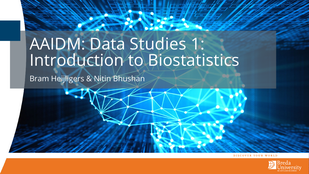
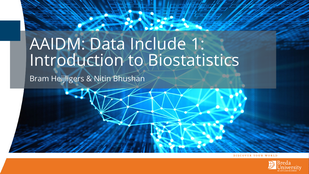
Studies: Studies -> Include
